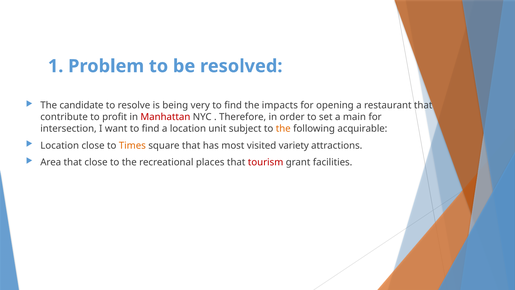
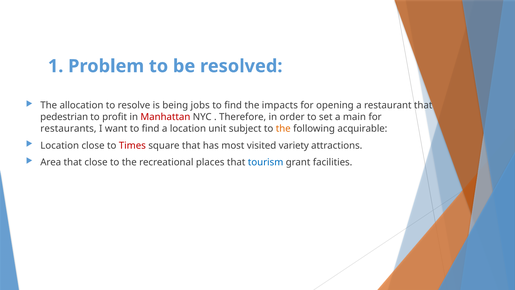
candidate: candidate -> allocation
very: very -> jobs
contribute: contribute -> pedestrian
intersection: intersection -> restaurants
Times colour: orange -> red
tourism colour: red -> blue
